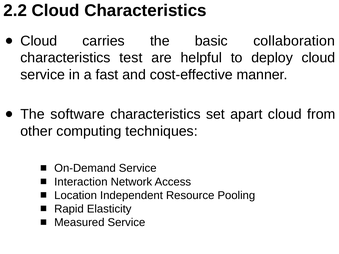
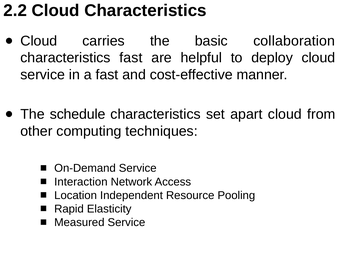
characteristics test: test -> fast
software: software -> schedule
